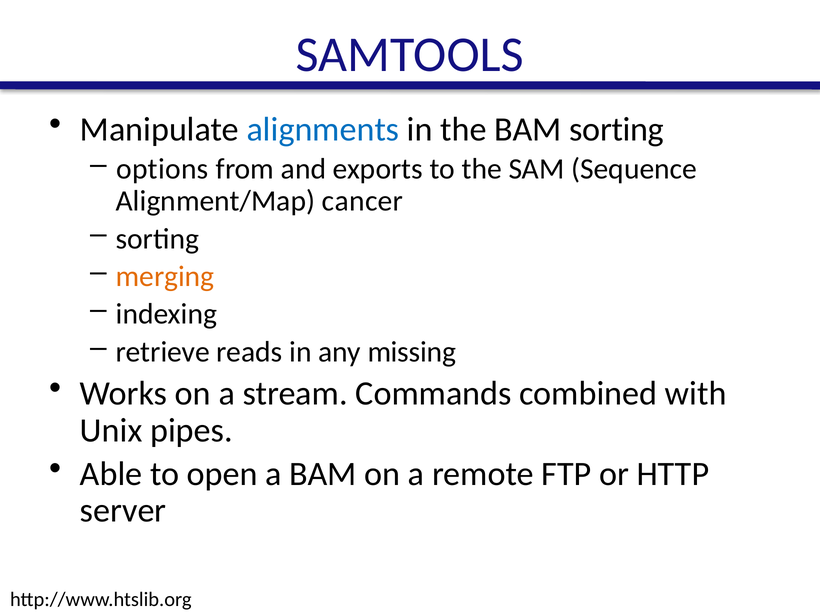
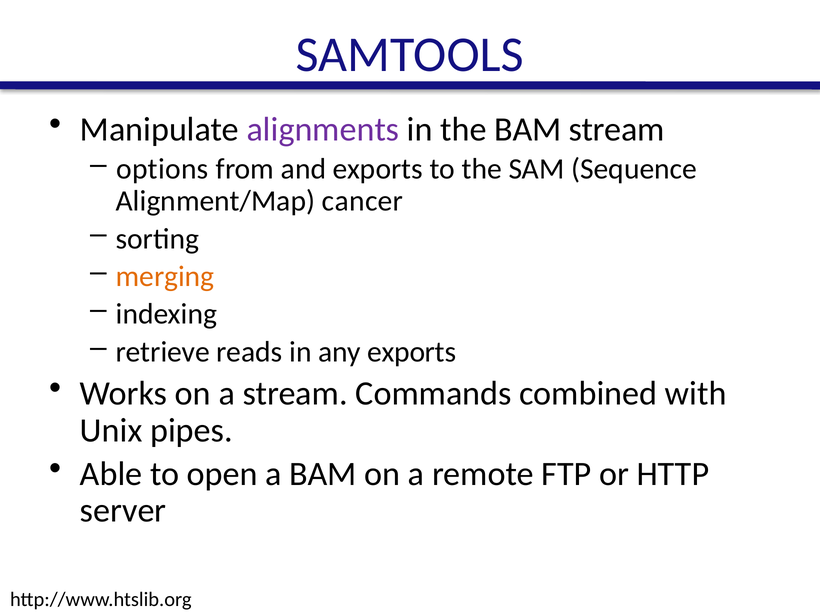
alignments colour: blue -> purple
BAM sorting: sorting -> stream
any missing: missing -> exports
